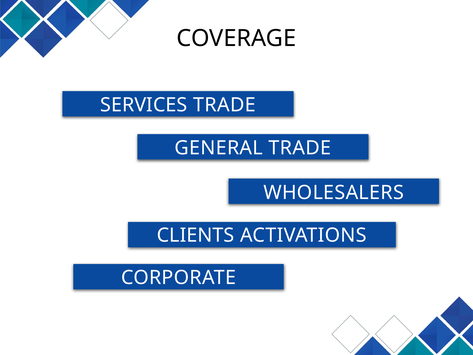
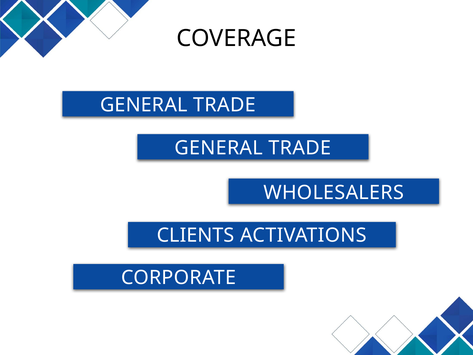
SERVICES at (144, 105): SERVICES -> GENERAL
